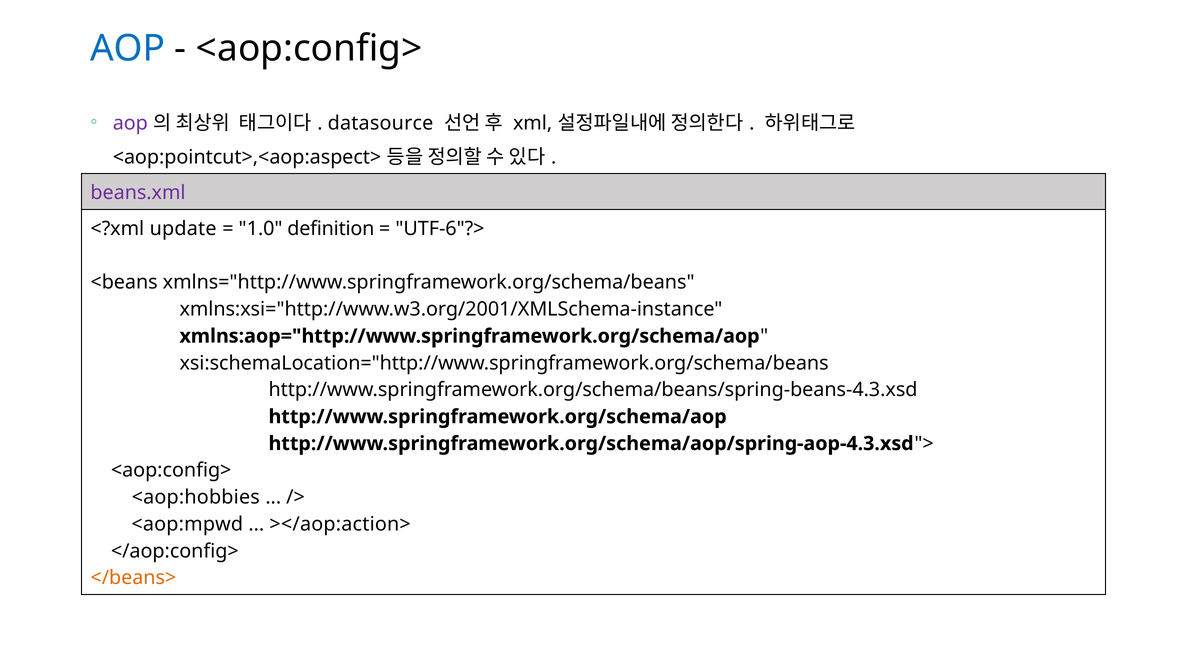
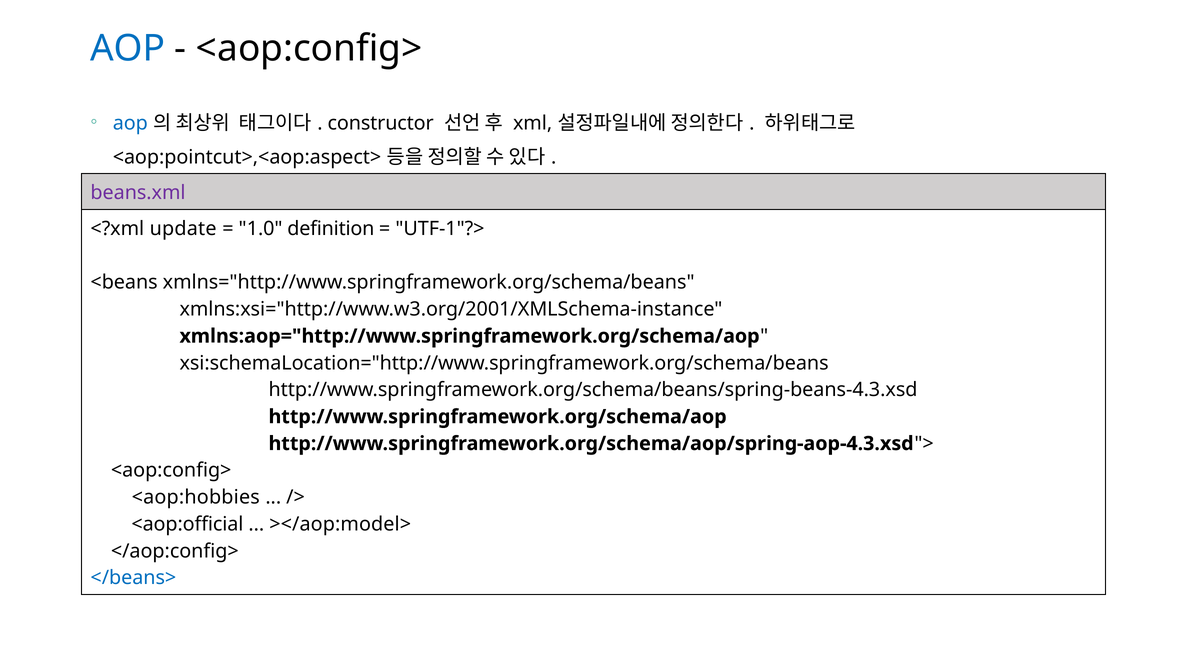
aop at (130, 123) colour: purple -> blue
datasource: datasource -> constructor
UTF-6"?>: UTF-6"?> -> UTF-1"?>
<aop:mpwd: <aop:mpwd -> <aop:official
></aop:action>: ></aop:action> -> ></aop:model>
</beans> colour: orange -> blue
